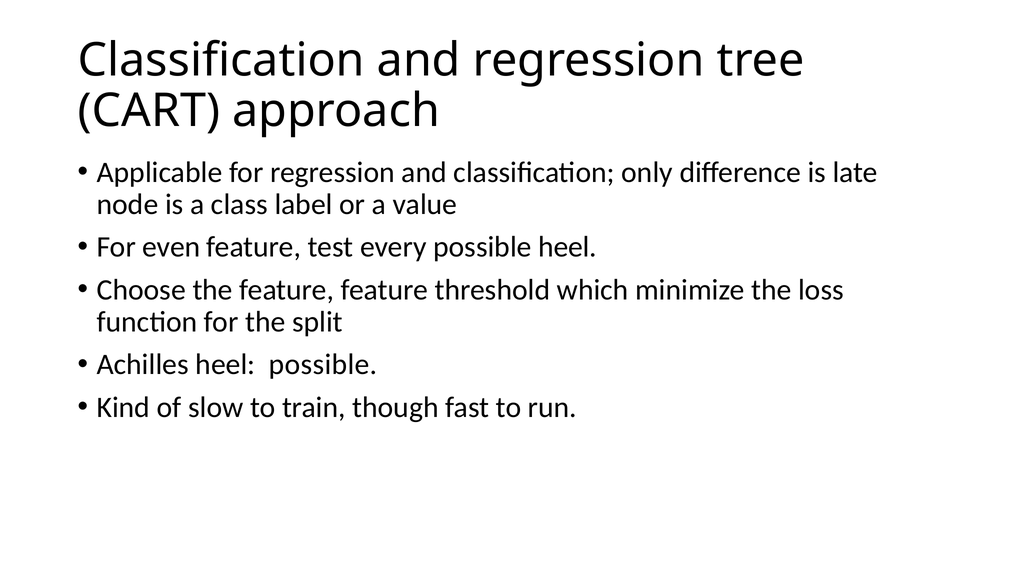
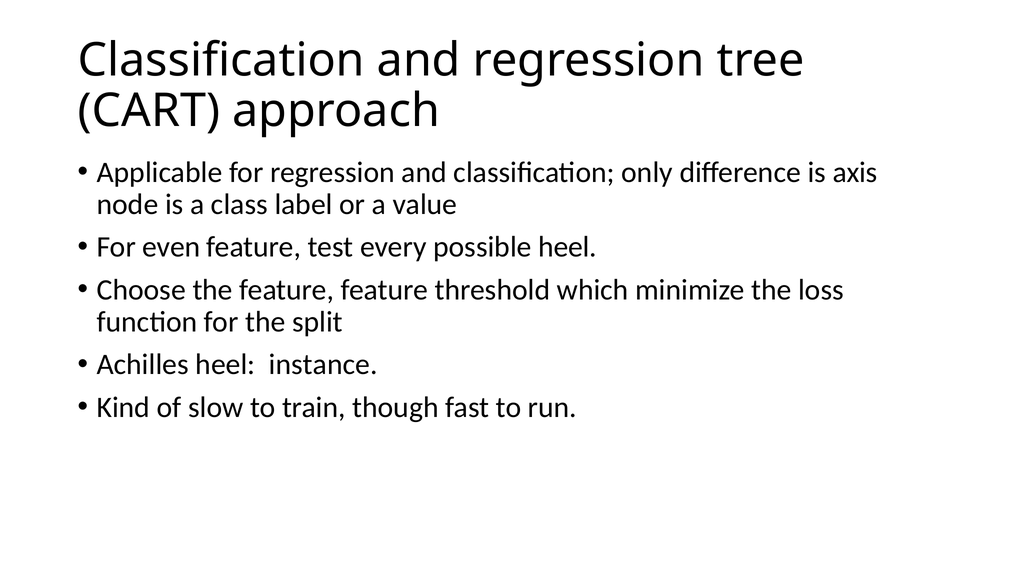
late: late -> axis
heel possible: possible -> instance
